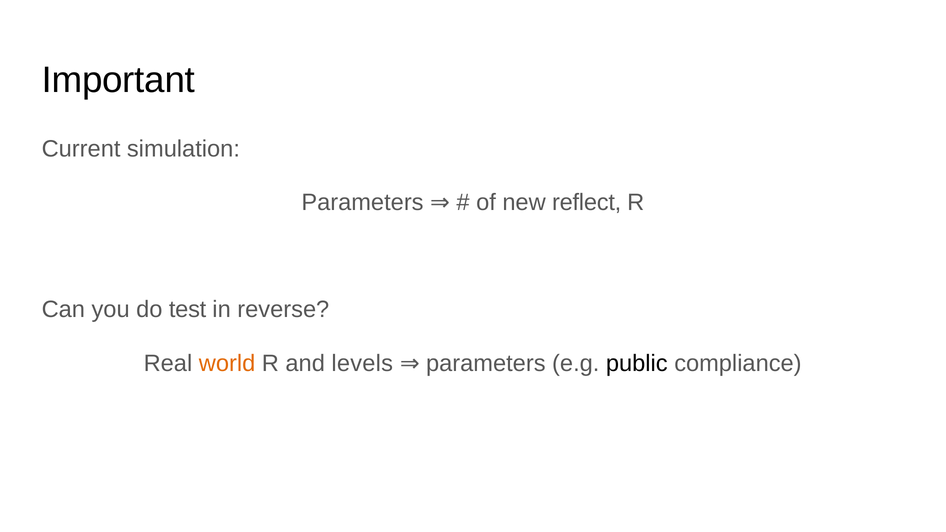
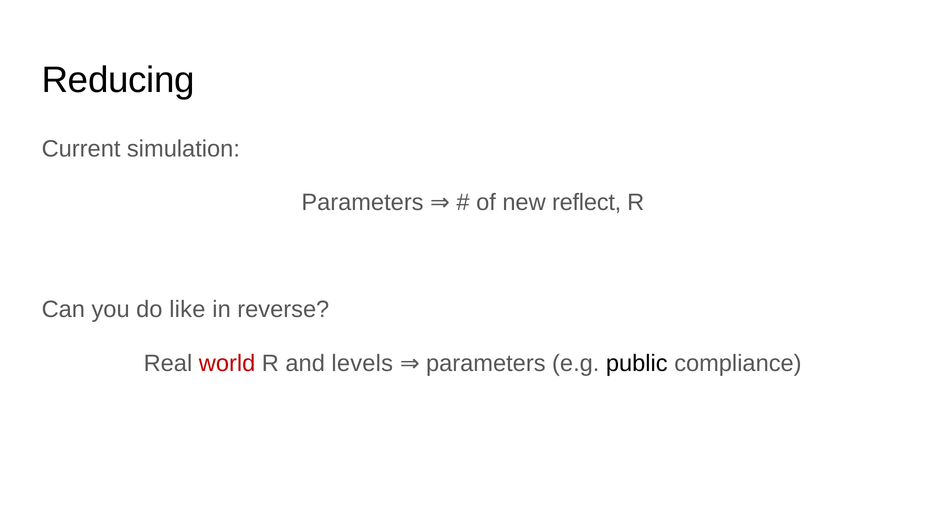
Important: Important -> Reducing
test: test -> like
world colour: orange -> red
